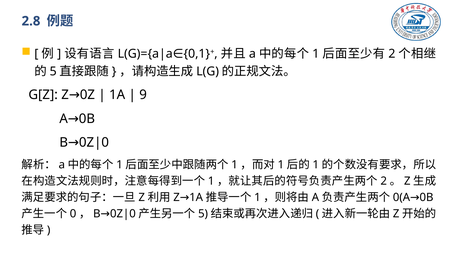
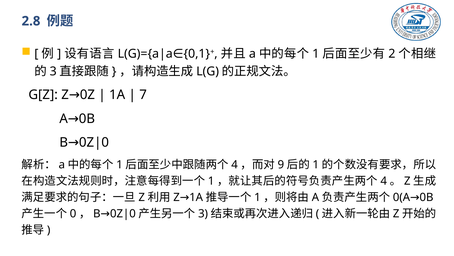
5 at (53, 71): 5 -> 3
9: 9 -> 7
1 at (235, 164): 1 -> 4
1 at (281, 164): 1 -> 9
2 at (384, 181): 2 -> 4
5 at (203, 213): 5 -> 3
